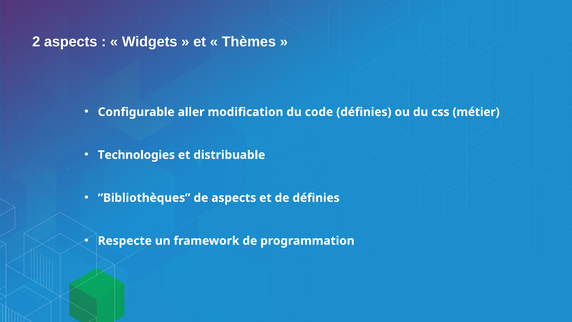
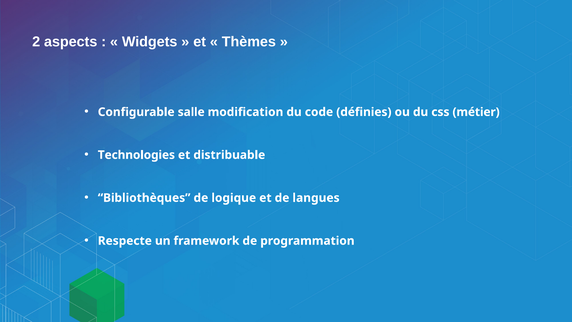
aller: aller -> salle
de aspects: aspects -> logique
de définies: définies -> langues
